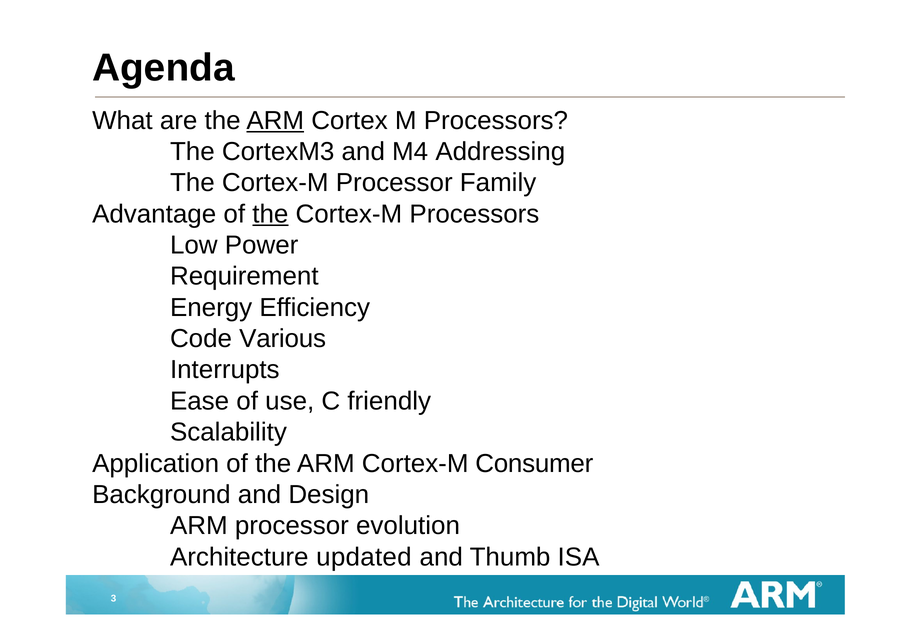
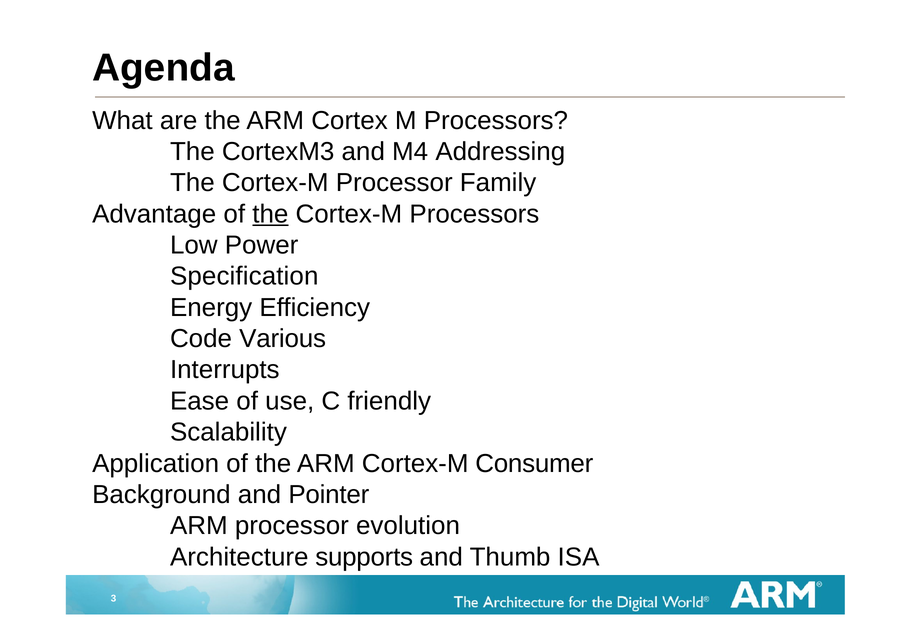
ARM at (275, 120) underline: present -> none
Requirement: Requirement -> Specification
Design: Design -> Pointer
updated: updated -> supports
